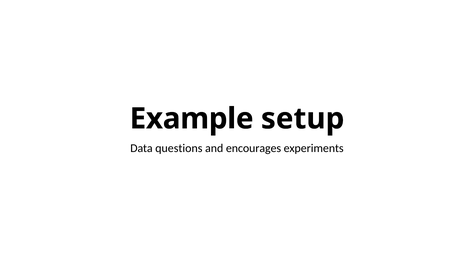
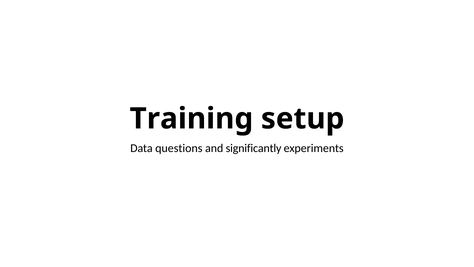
Example: Example -> Training
encourages: encourages -> significantly
